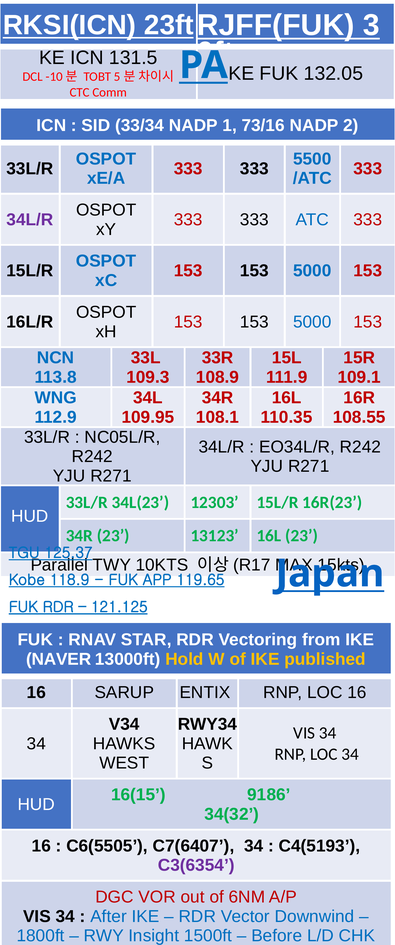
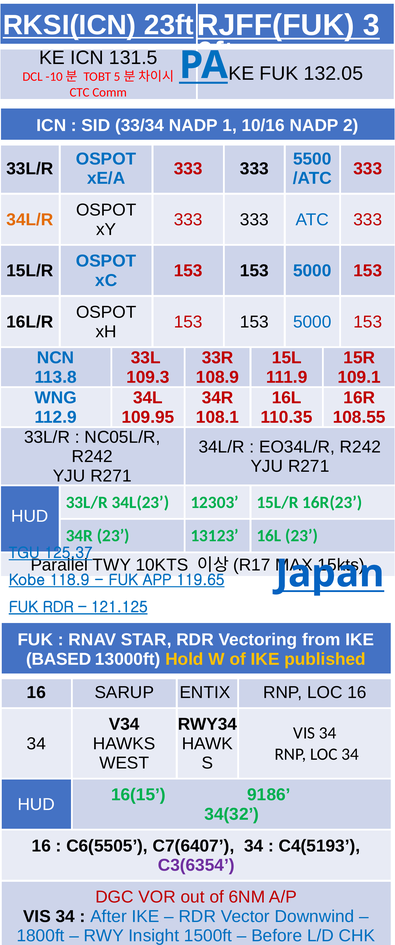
73/16: 73/16 -> 10/16
34L/R at (30, 220) colour: purple -> orange
NAVER: NAVER -> BASED
